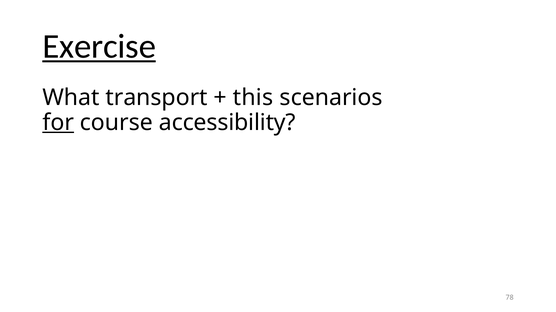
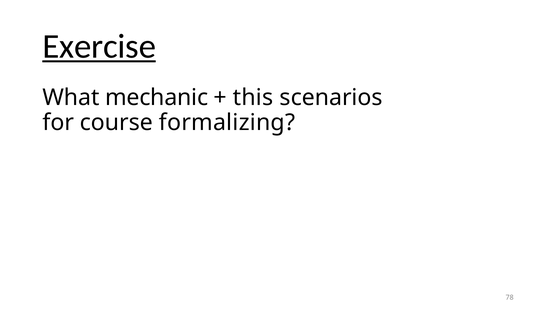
transport: transport -> mechanic
for underline: present -> none
accessibility: accessibility -> formalizing
